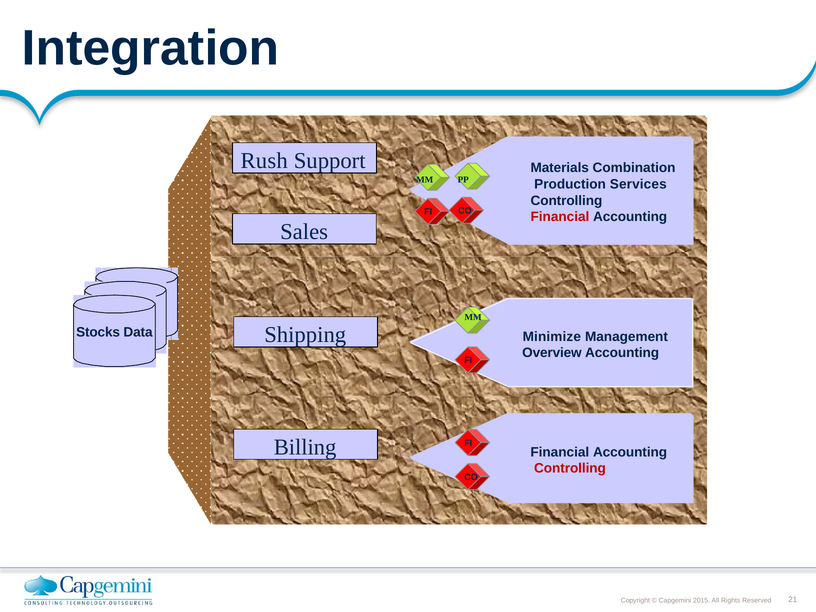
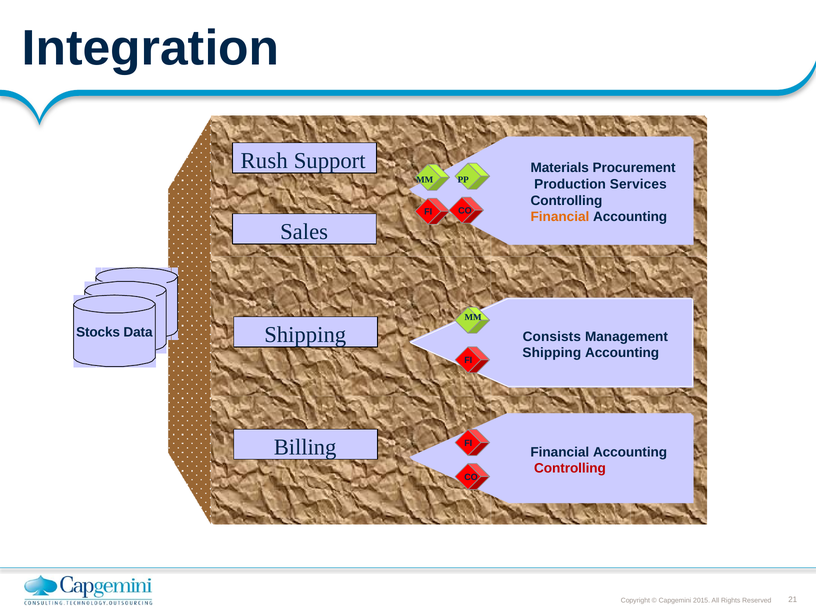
Combination: Combination -> Procurement
Financial at (560, 217) colour: red -> orange
Minimize: Minimize -> Consists
Overview at (552, 353): Overview -> Shipping
